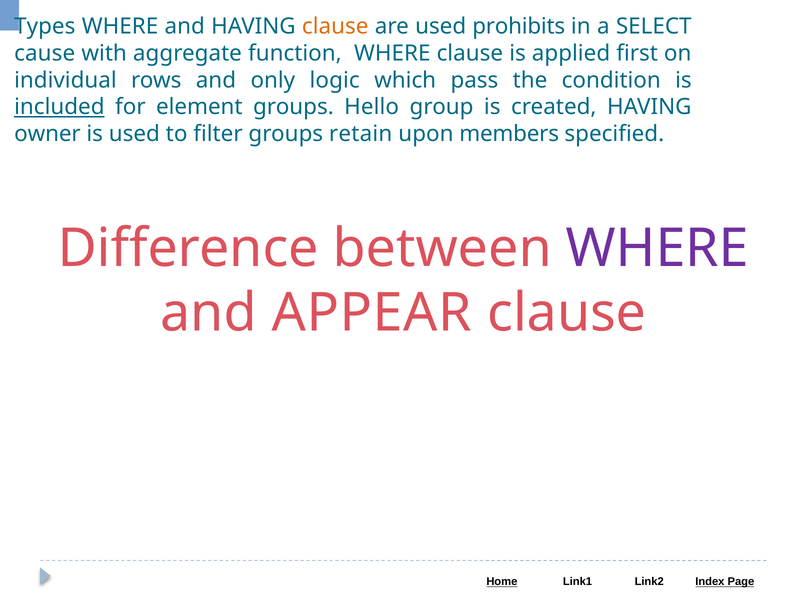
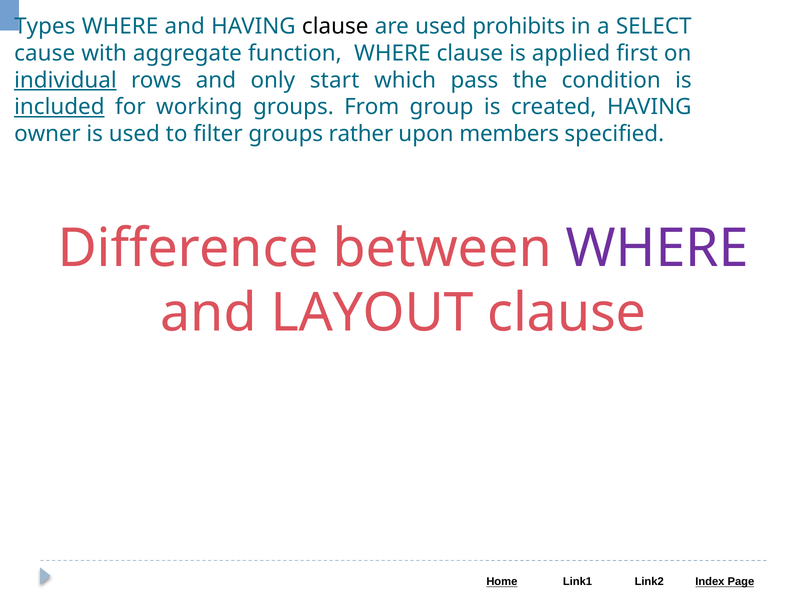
clause at (335, 26) colour: orange -> black
individual underline: none -> present
logic: logic -> start
element: element -> working
Hello: Hello -> From
retain: retain -> rather
APPEAR: APPEAR -> LAYOUT
